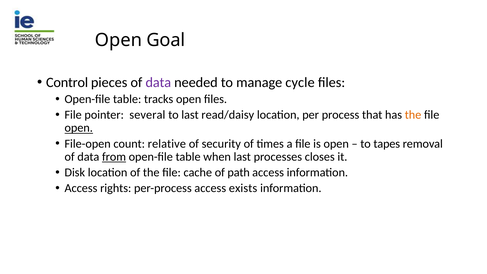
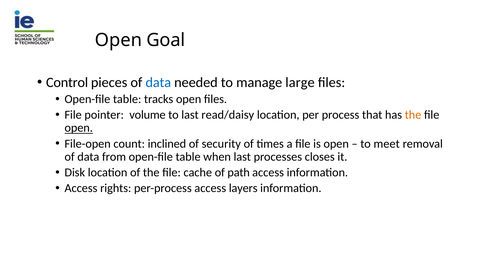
data at (158, 82) colour: purple -> blue
cycle: cycle -> large
several: several -> volume
relative: relative -> inclined
tapes: tapes -> meet
from underline: present -> none
exists: exists -> layers
